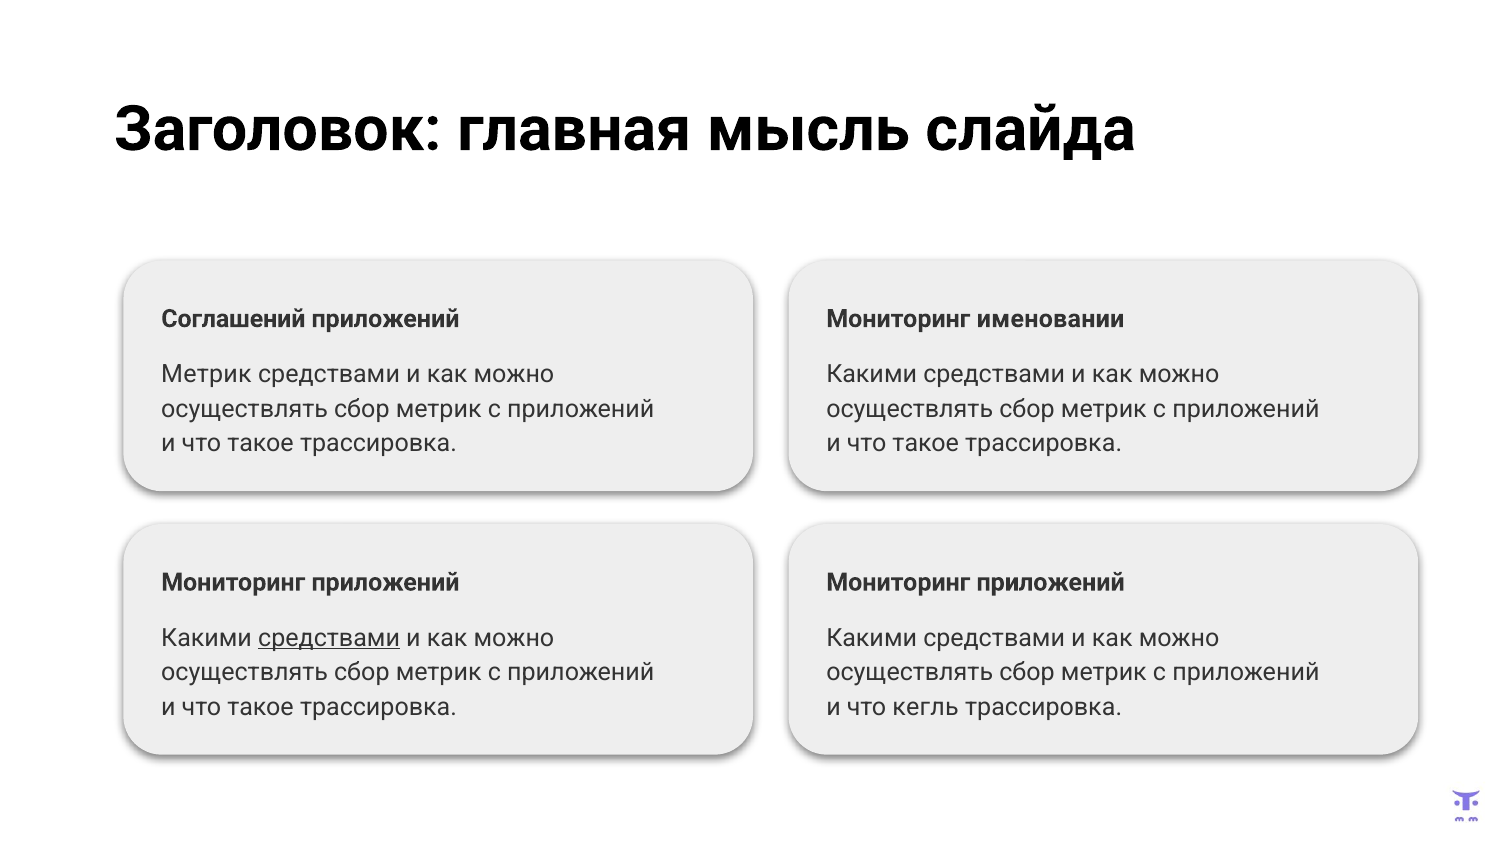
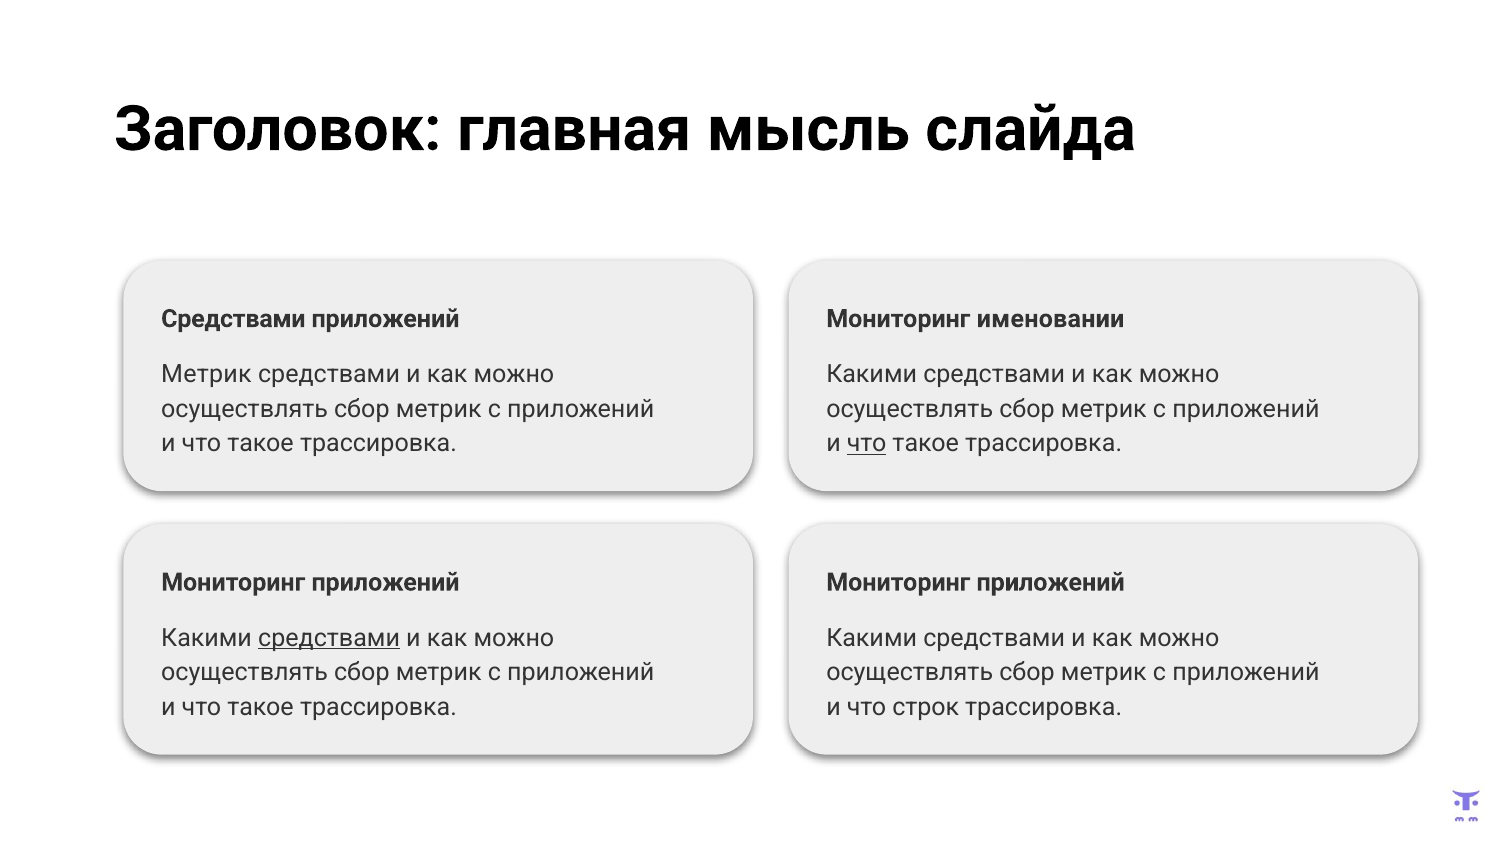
Соглашений at (233, 319): Соглашений -> Средствами
что at (867, 444) underline: none -> present
кегль: кегль -> строк
